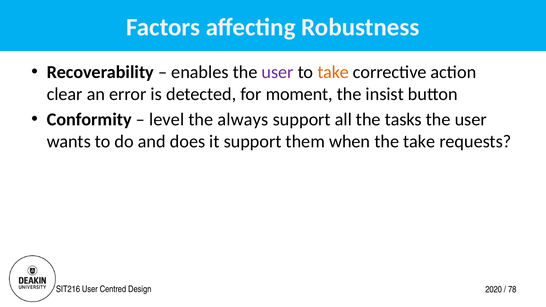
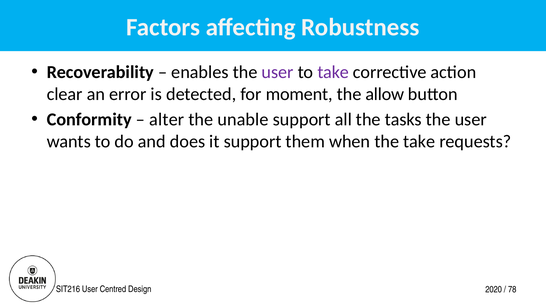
take at (333, 72) colour: orange -> purple
insist: insist -> allow
level: level -> alter
always: always -> unable
